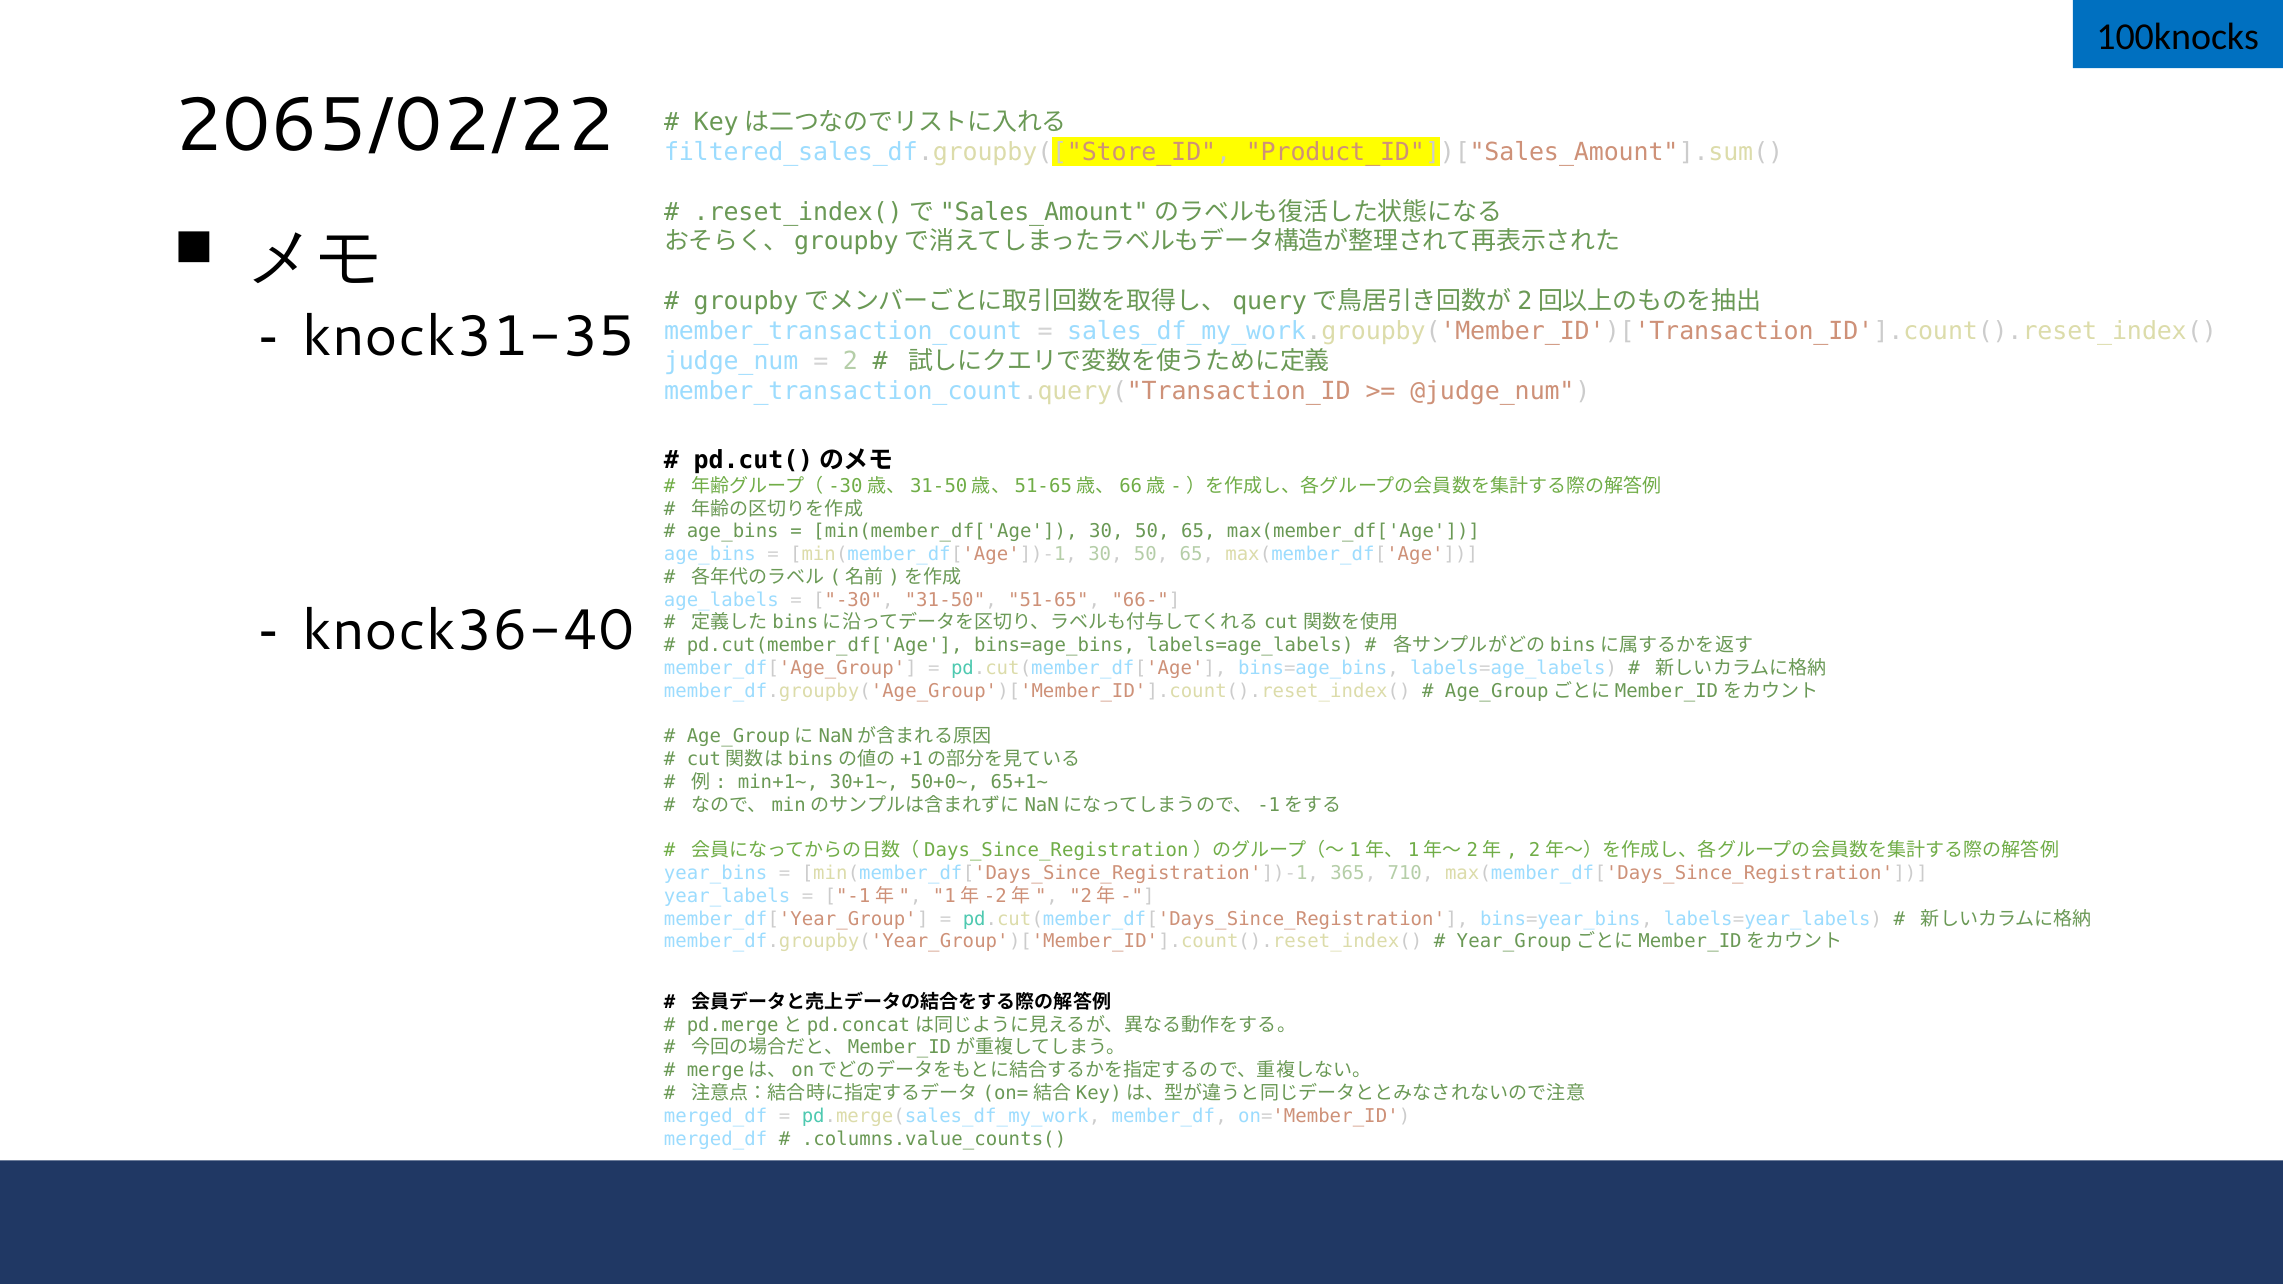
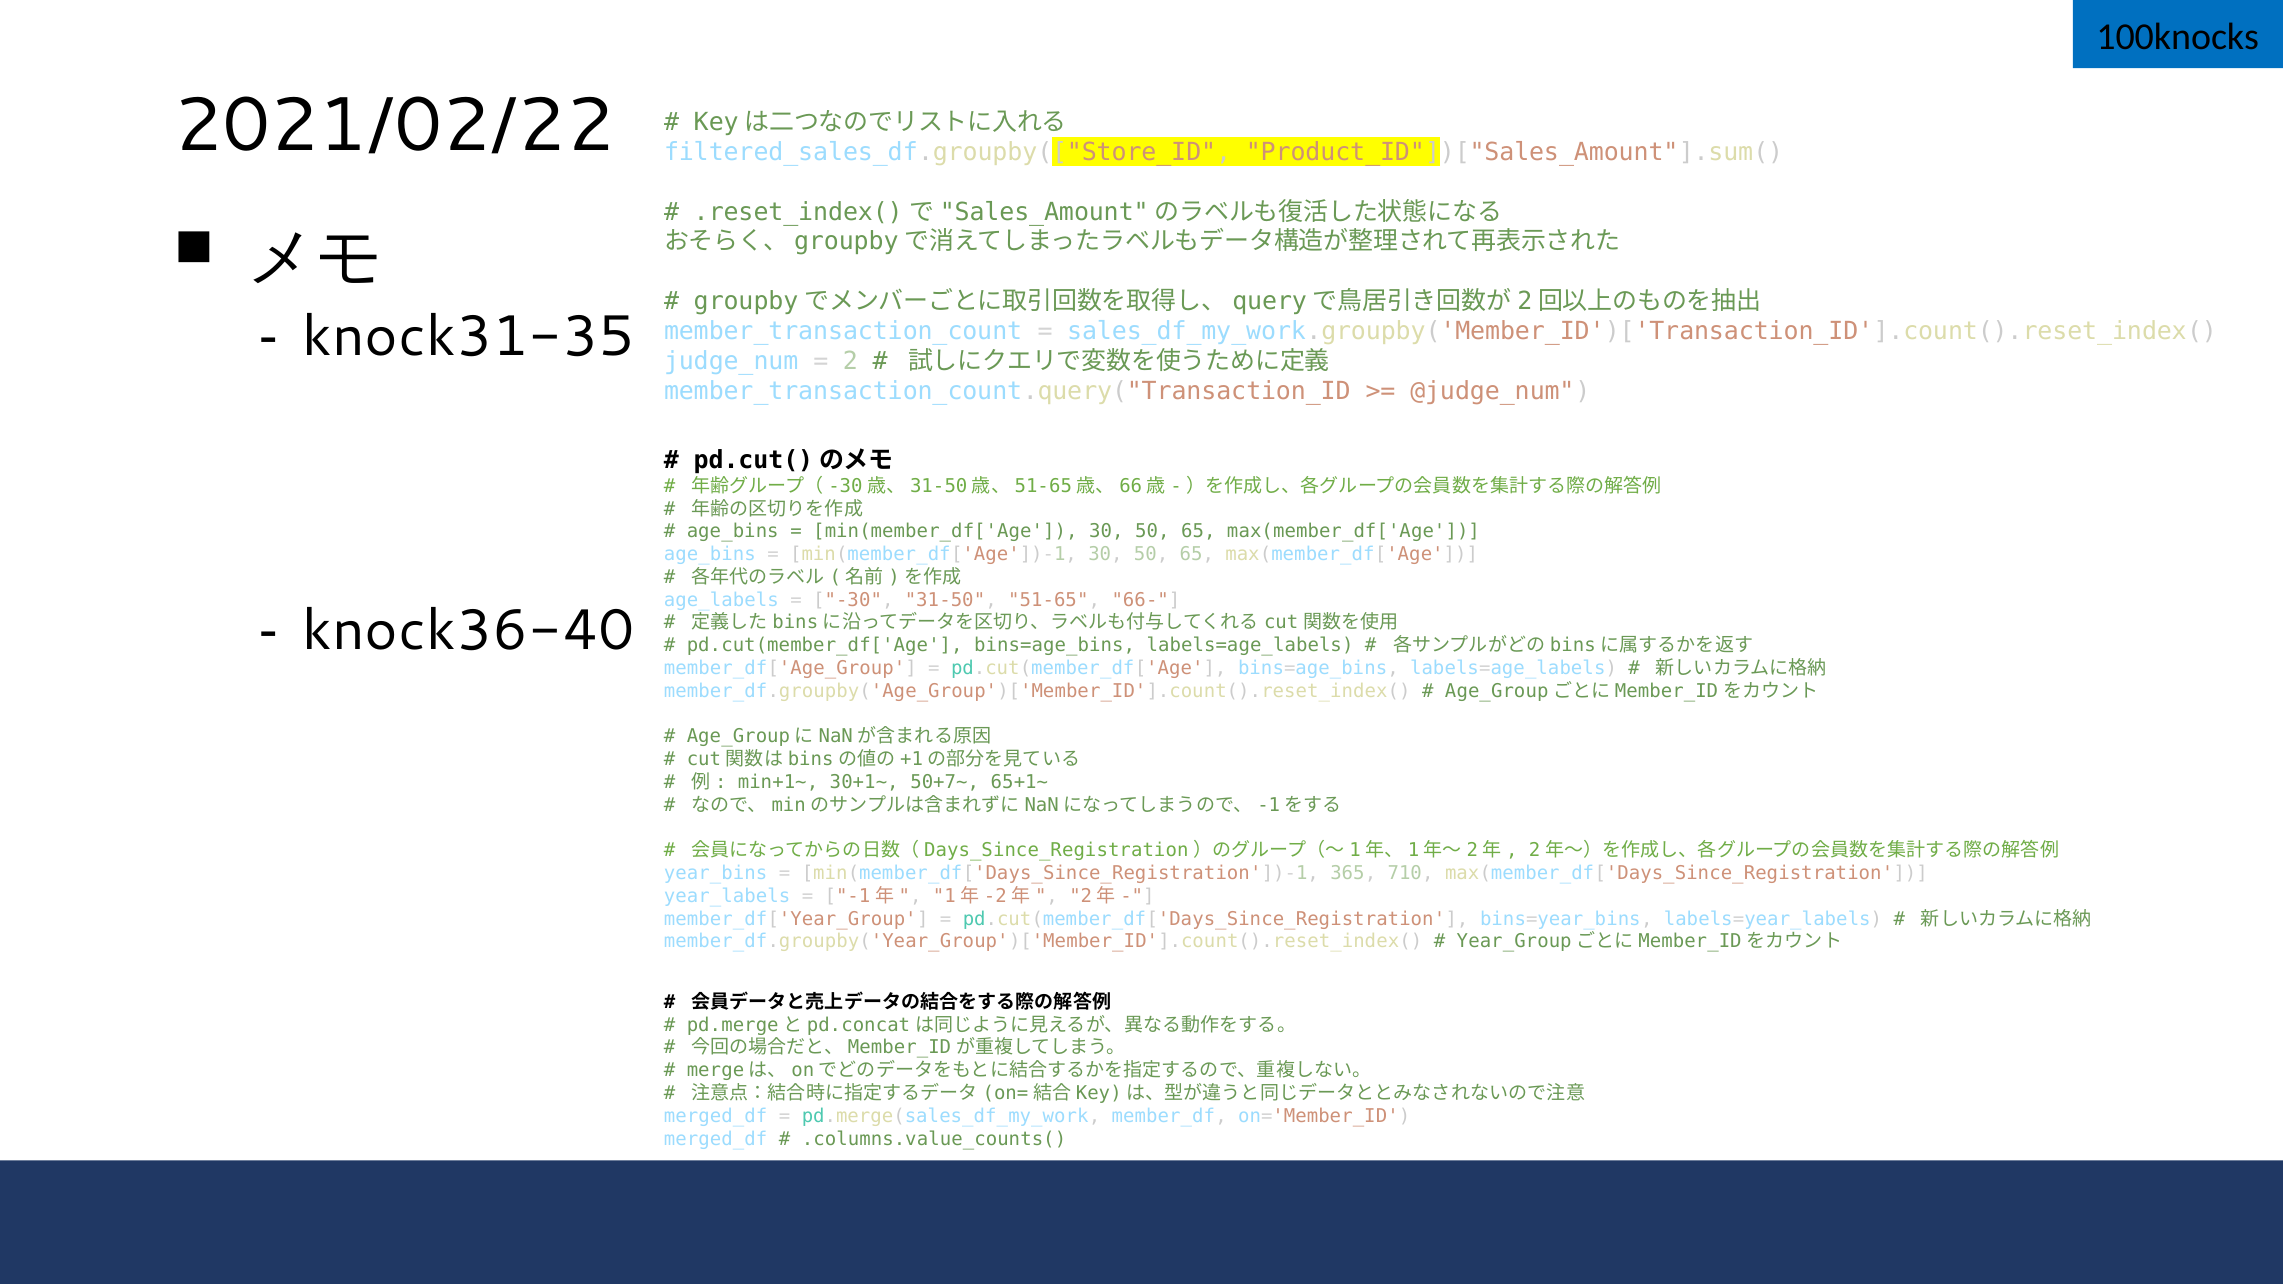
2065/02/22: 2065/02/22 -> 2021/02/22
50+0~: 50+0~ -> 50+7~
